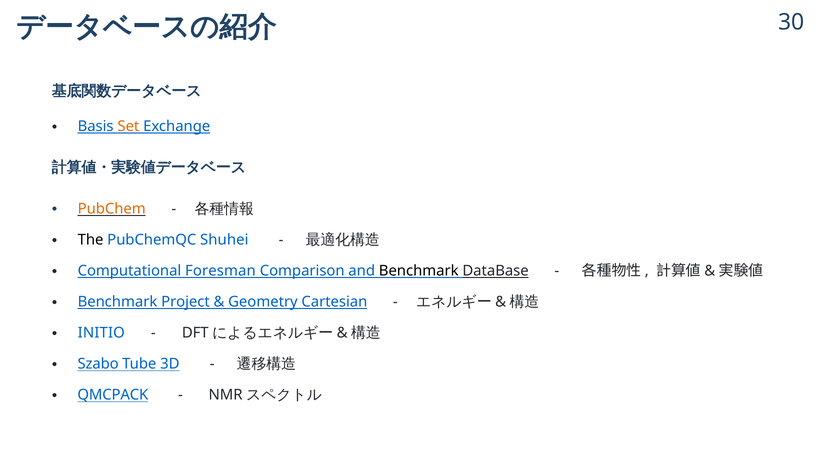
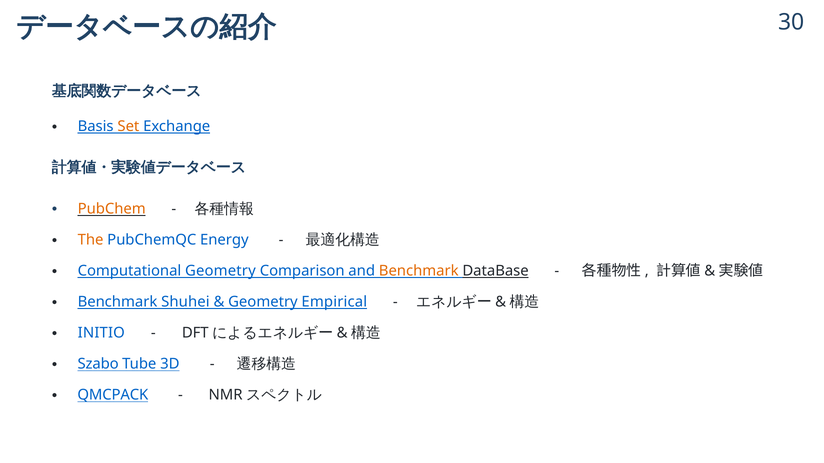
The colour: black -> orange
PubChemQC Shuhei: Shuhei -> Energy
Computational Foresman: Foresman -> Geometry
Benchmark at (419, 271) colour: black -> orange
Benchmark Project: Project -> Shuhei
Cartesian: Cartesian -> Empirical
